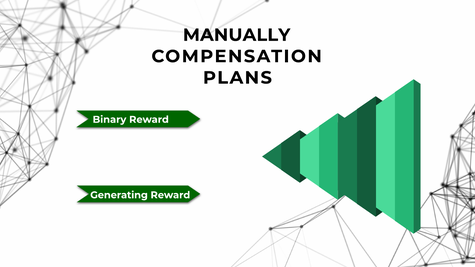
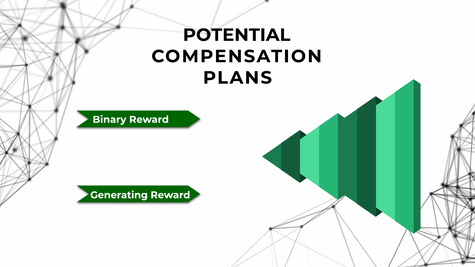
MANUALLY: MANUALLY -> POTENTIAL
